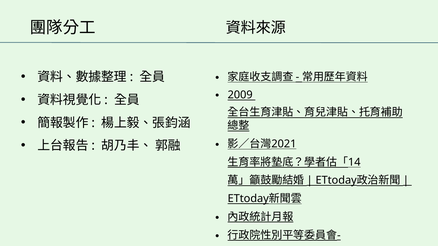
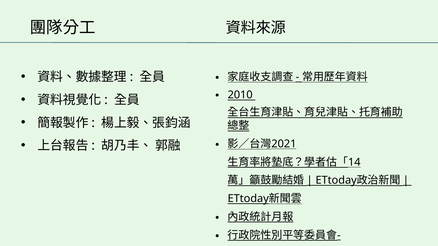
2009: 2009 -> 2010
